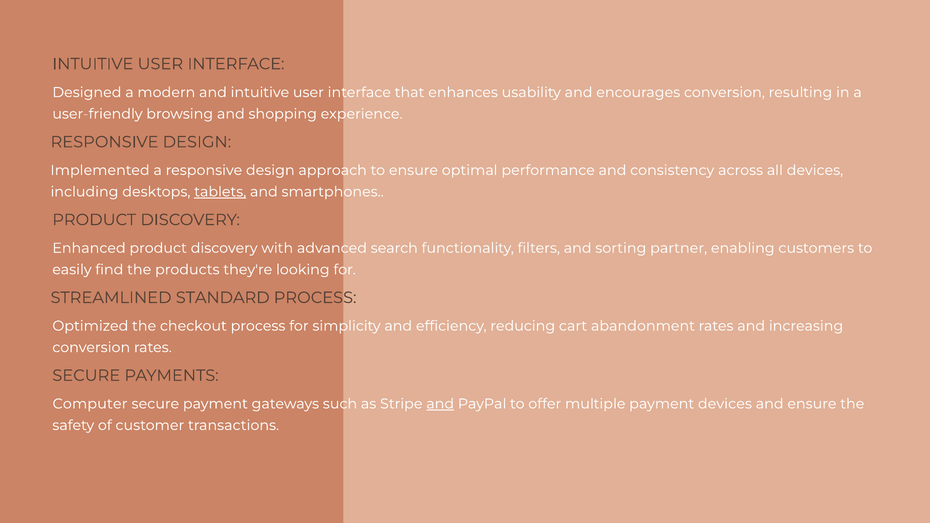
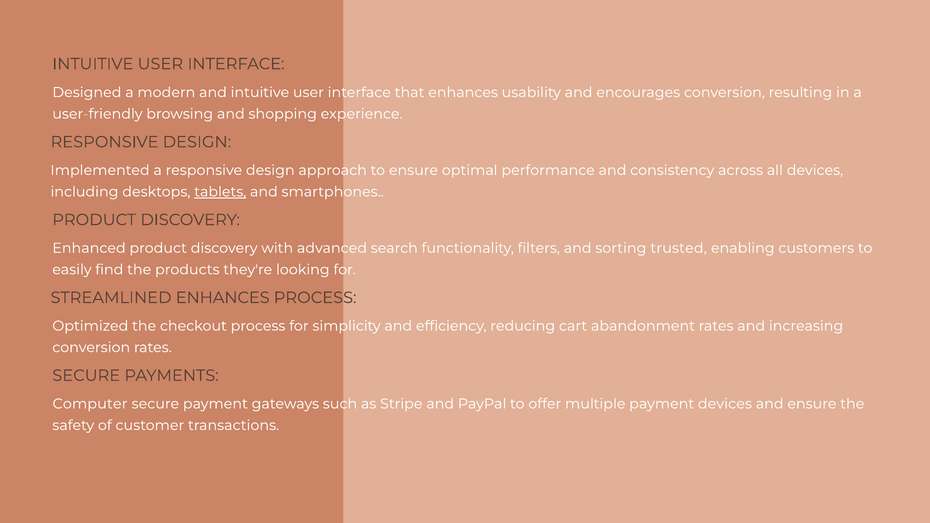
partner: partner -> trusted
STREAMLINED STANDARD: STANDARD -> ENHANCES
and at (440, 404) underline: present -> none
